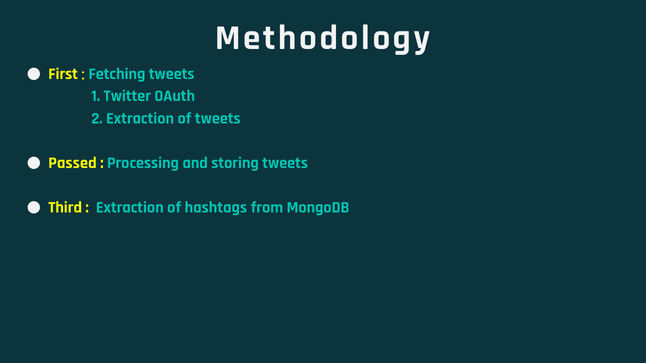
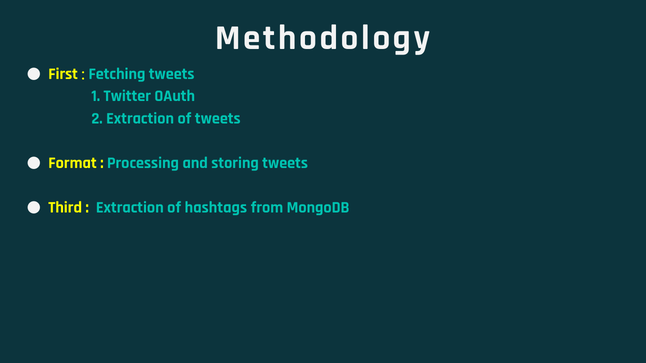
Passed: Passed -> Format
